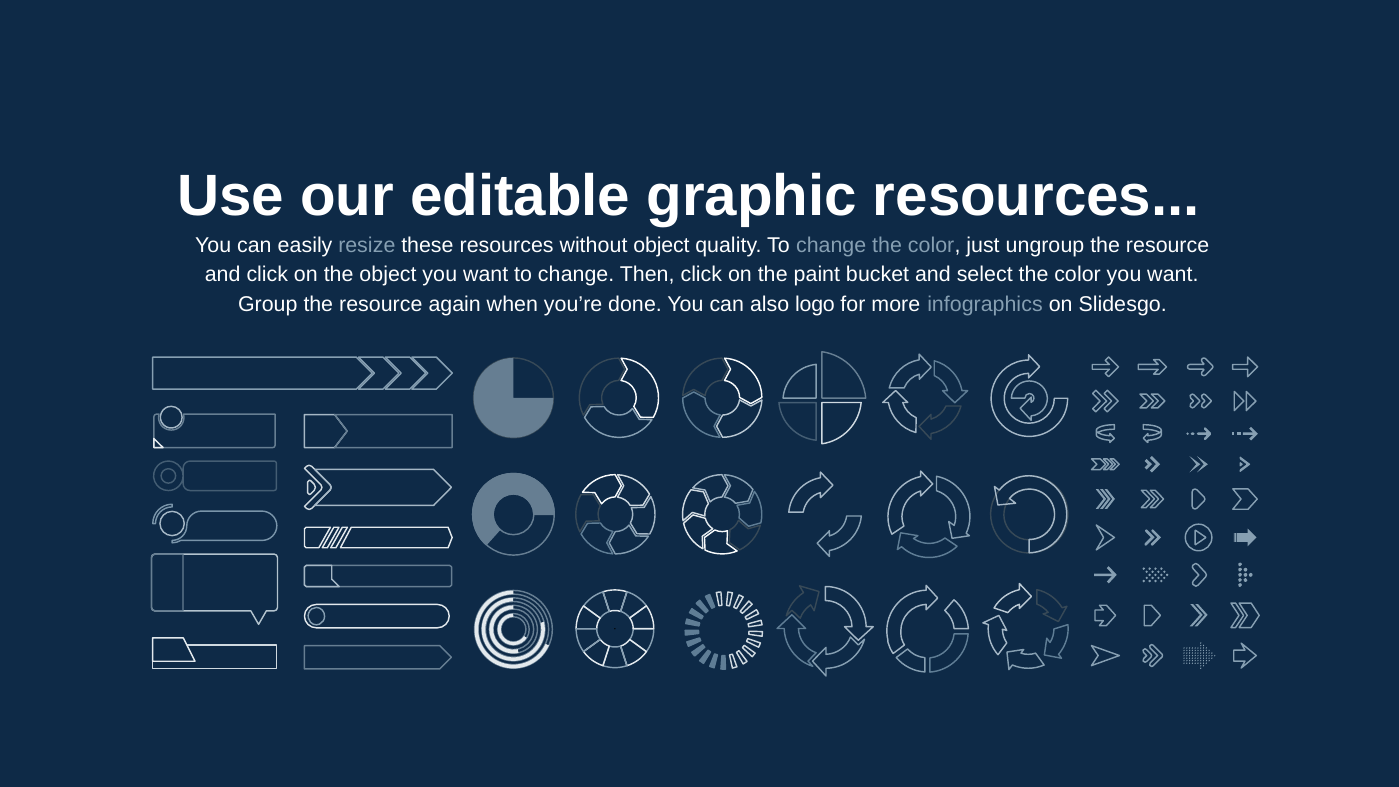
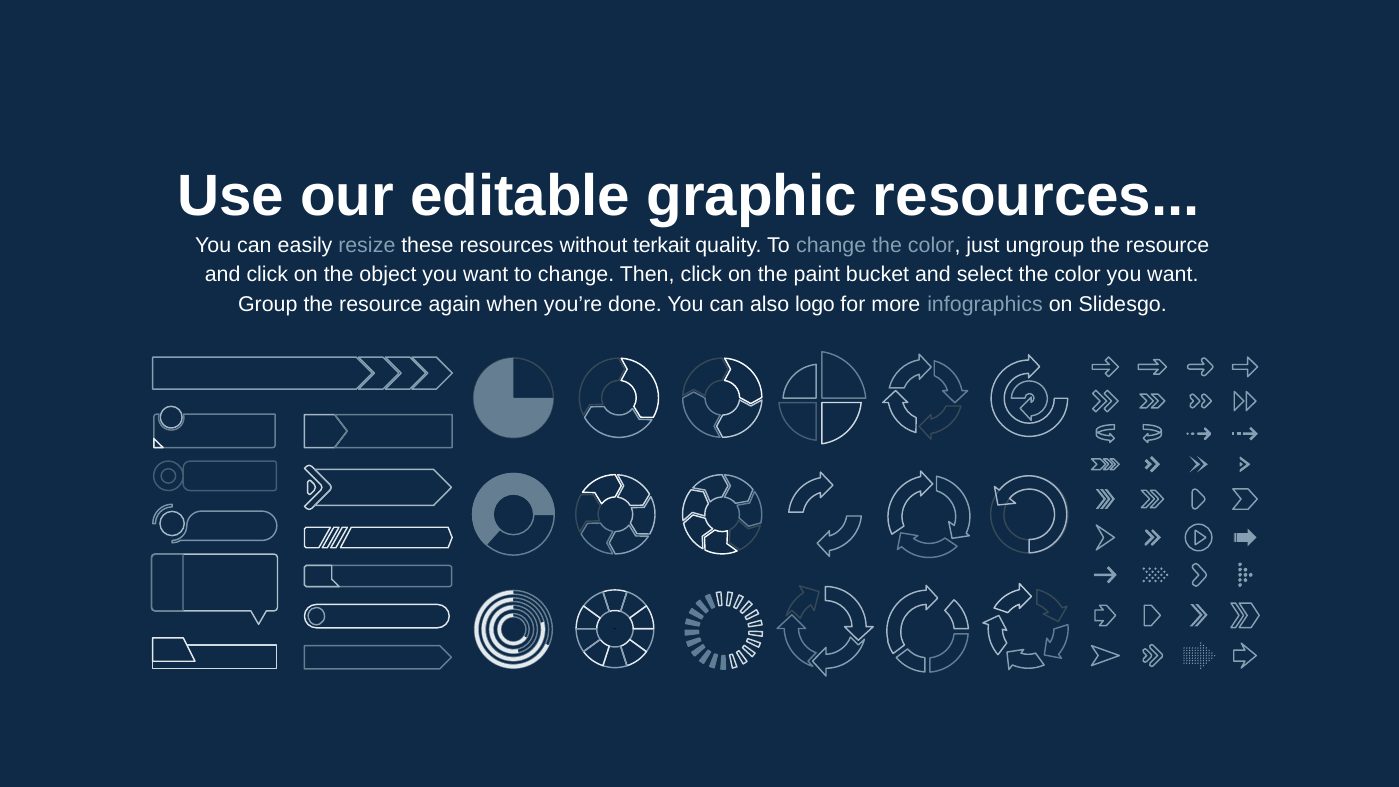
without object: object -> terkait
